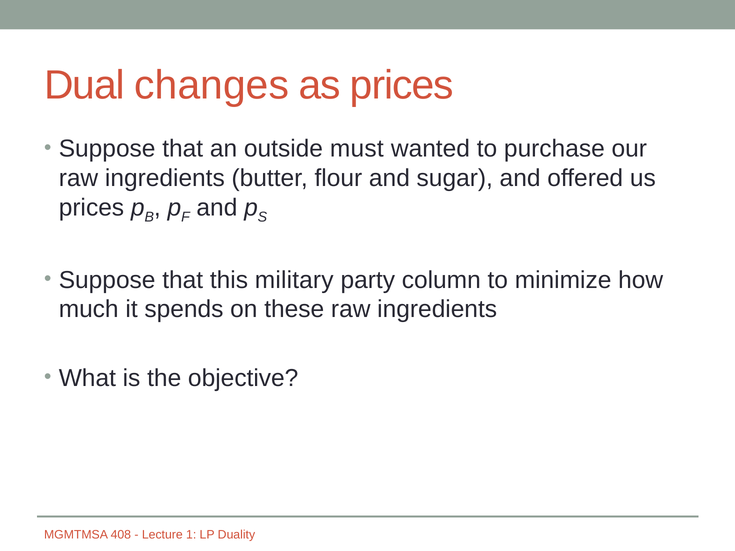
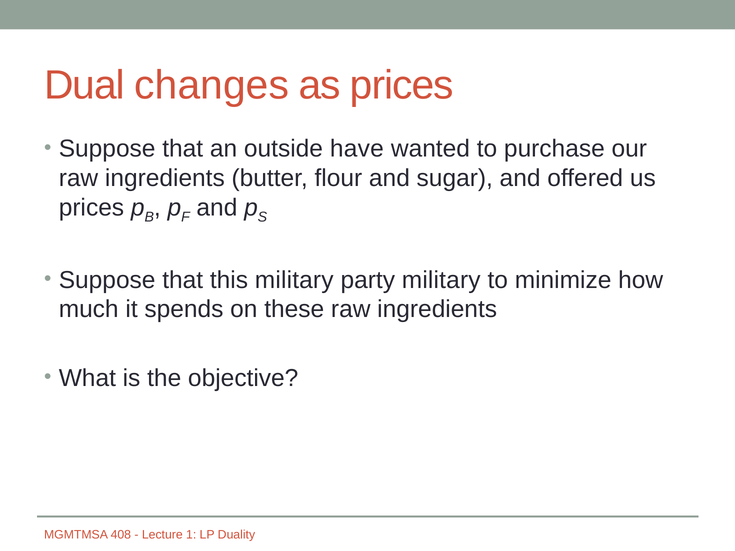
must: must -> have
party column: column -> military
